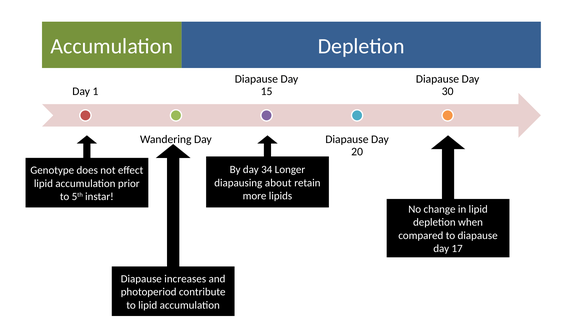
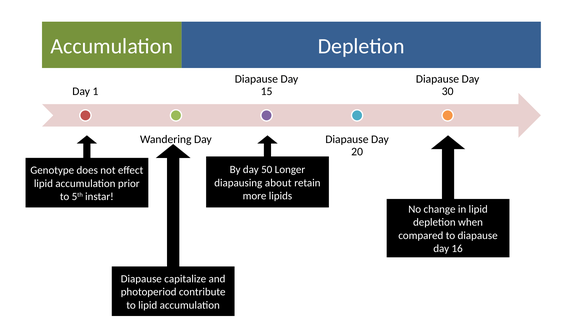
34: 34 -> 50
17: 17 -> 16
increases: increases -> capitalize
